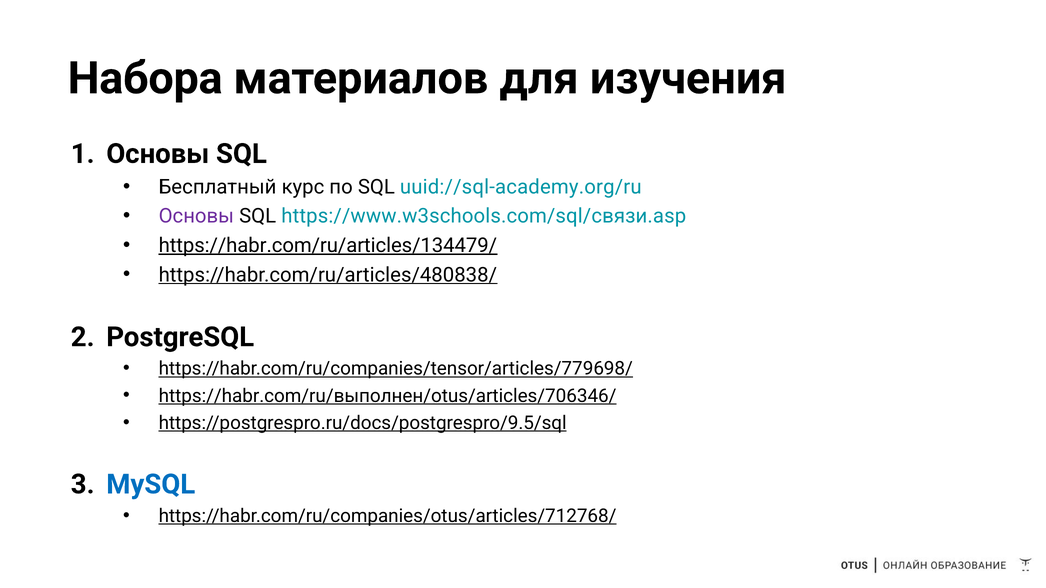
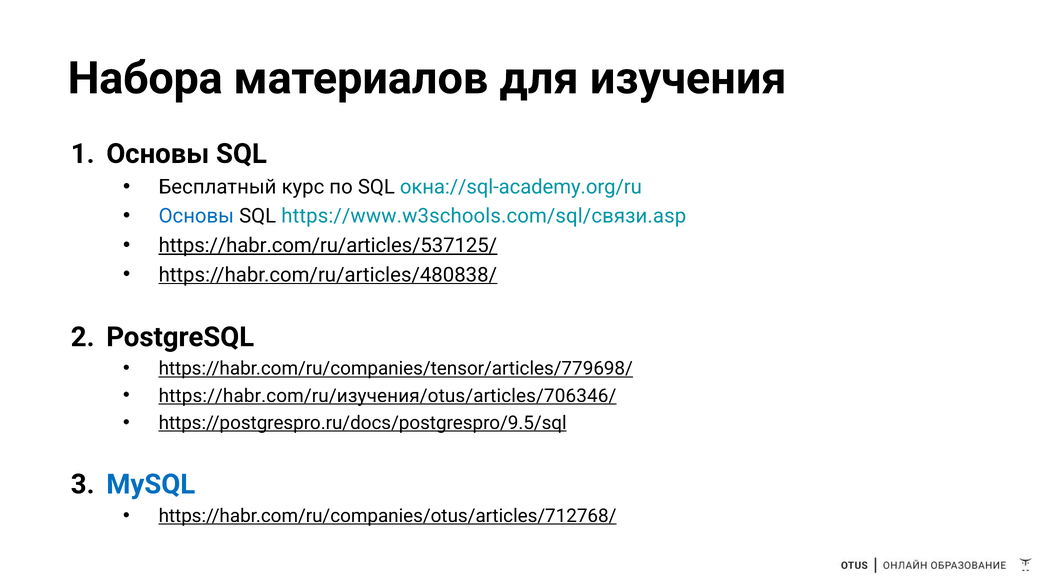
uuid://sql-academy.org/ru: uuid://sql-academy.org/ru -> окна://sql-academy.org/ru
Основы at (196, 216) colour: purple -> blue
https://habr.com/ru/articles/134479/: https://habr.com/ru/articles/134479/ -> https://habr.com/ru/articles/537125/
https://habr.com/ru/выполнен/otus/articles/706346/: https://habr.com/ru/выполнен/otus/articles/706346/ -> https://habr.com/ru/изучения/otus/articles/706346/
